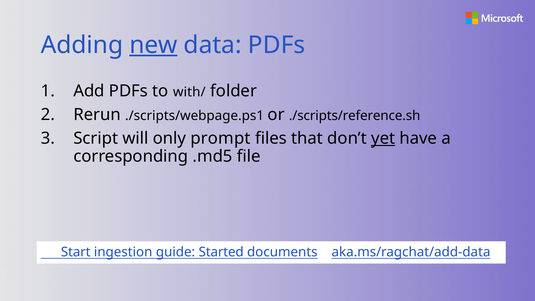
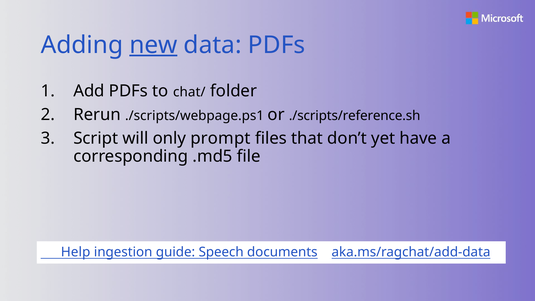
with/: with/ -> chat/
yet underline: present -> none
Start: Start -> Help
Started: Started -> Speech
